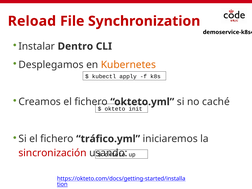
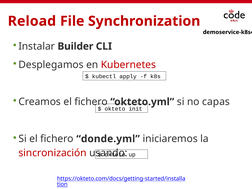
Dentro: Dentro -> Builder
Kubernetes colour: orange -> red
caché: caché -> capas
tráfico.yml: tráfico.yml -> donde.yml
